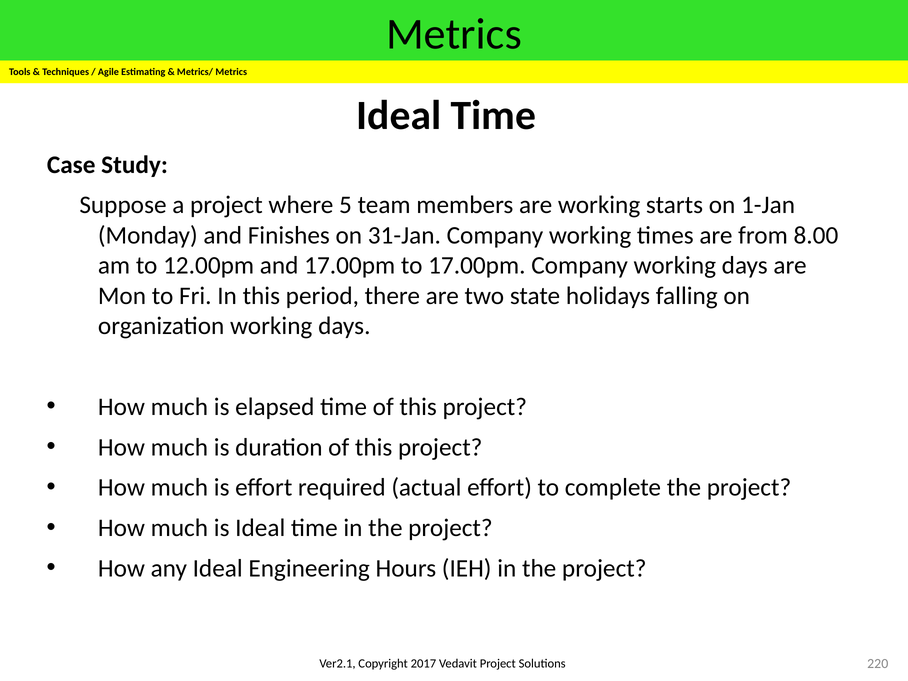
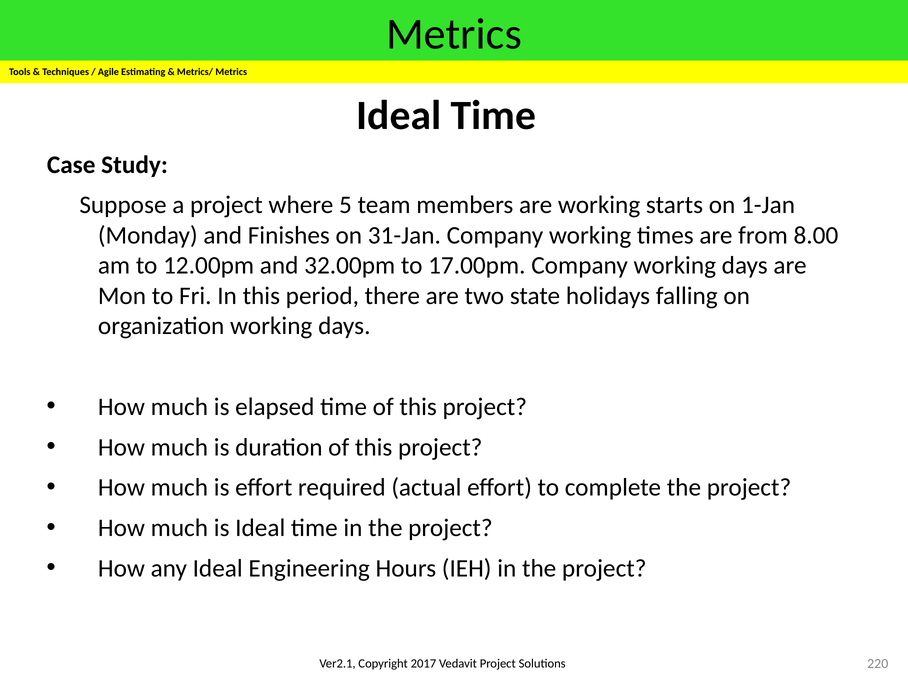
and 17.00pm: 17.00pm -> 32.00pm
